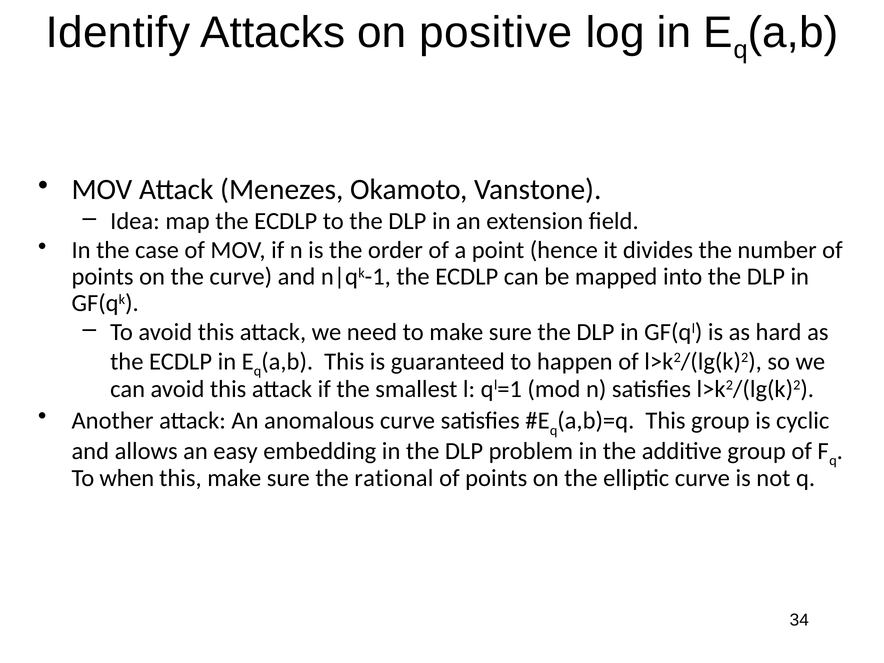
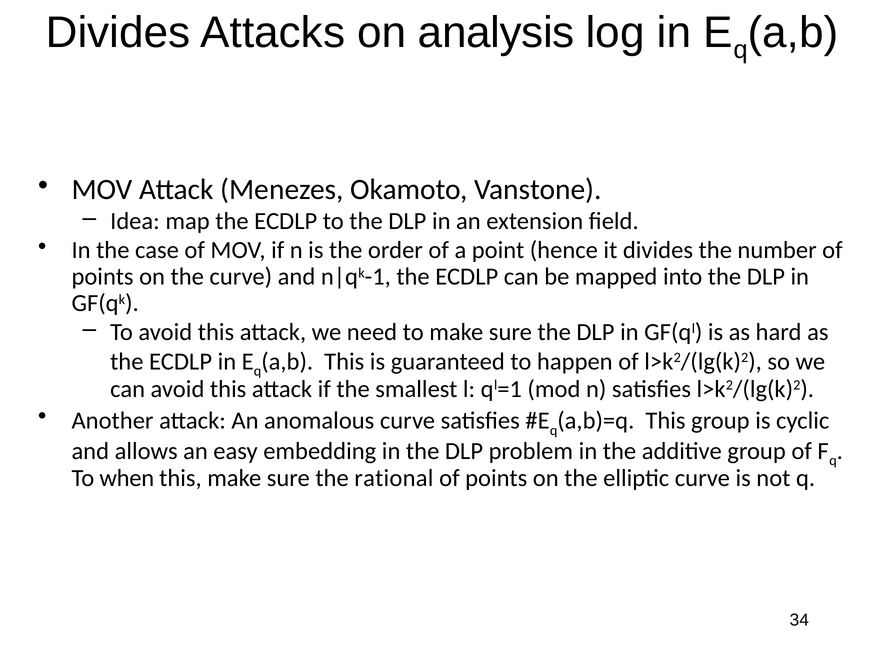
Identify at (118, 33): Identify -> Divides
positive: positive -> analysis
